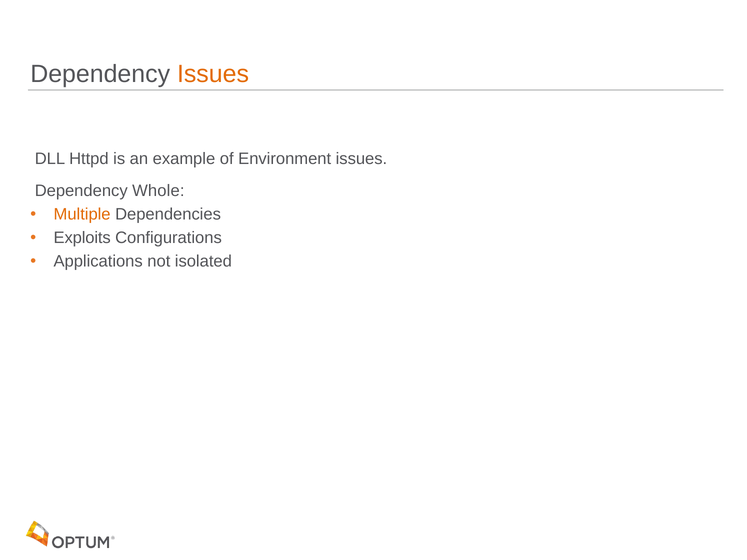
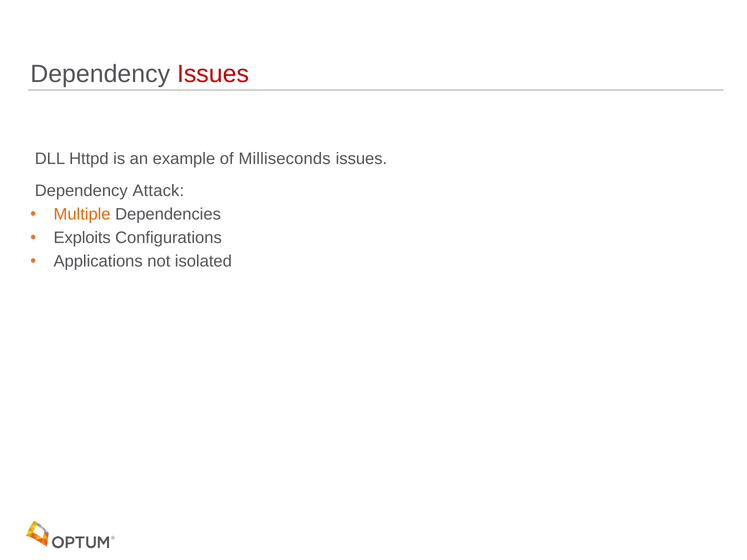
Issues at (213, 74) colour: orange -> red
Environment: Environment -> Milliseconds
Whole: Whole -> Attack
